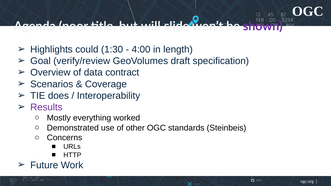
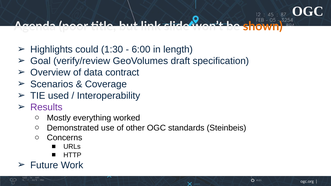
will: will -> link
shown colour: purple -> orange
4:00: 4:00 -> 6:00
does: does -> used
